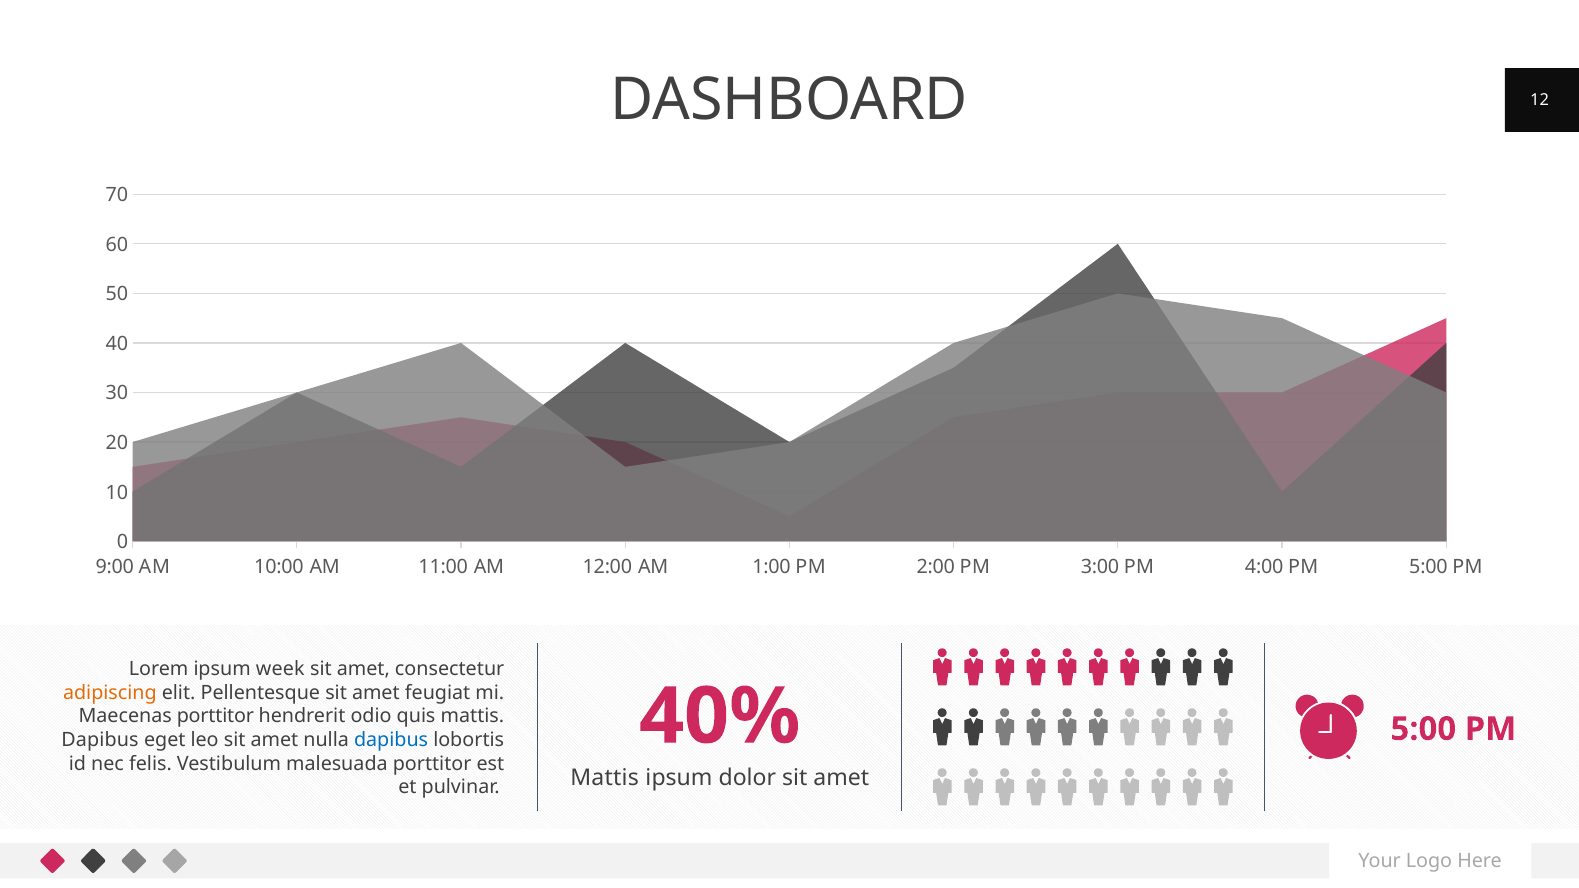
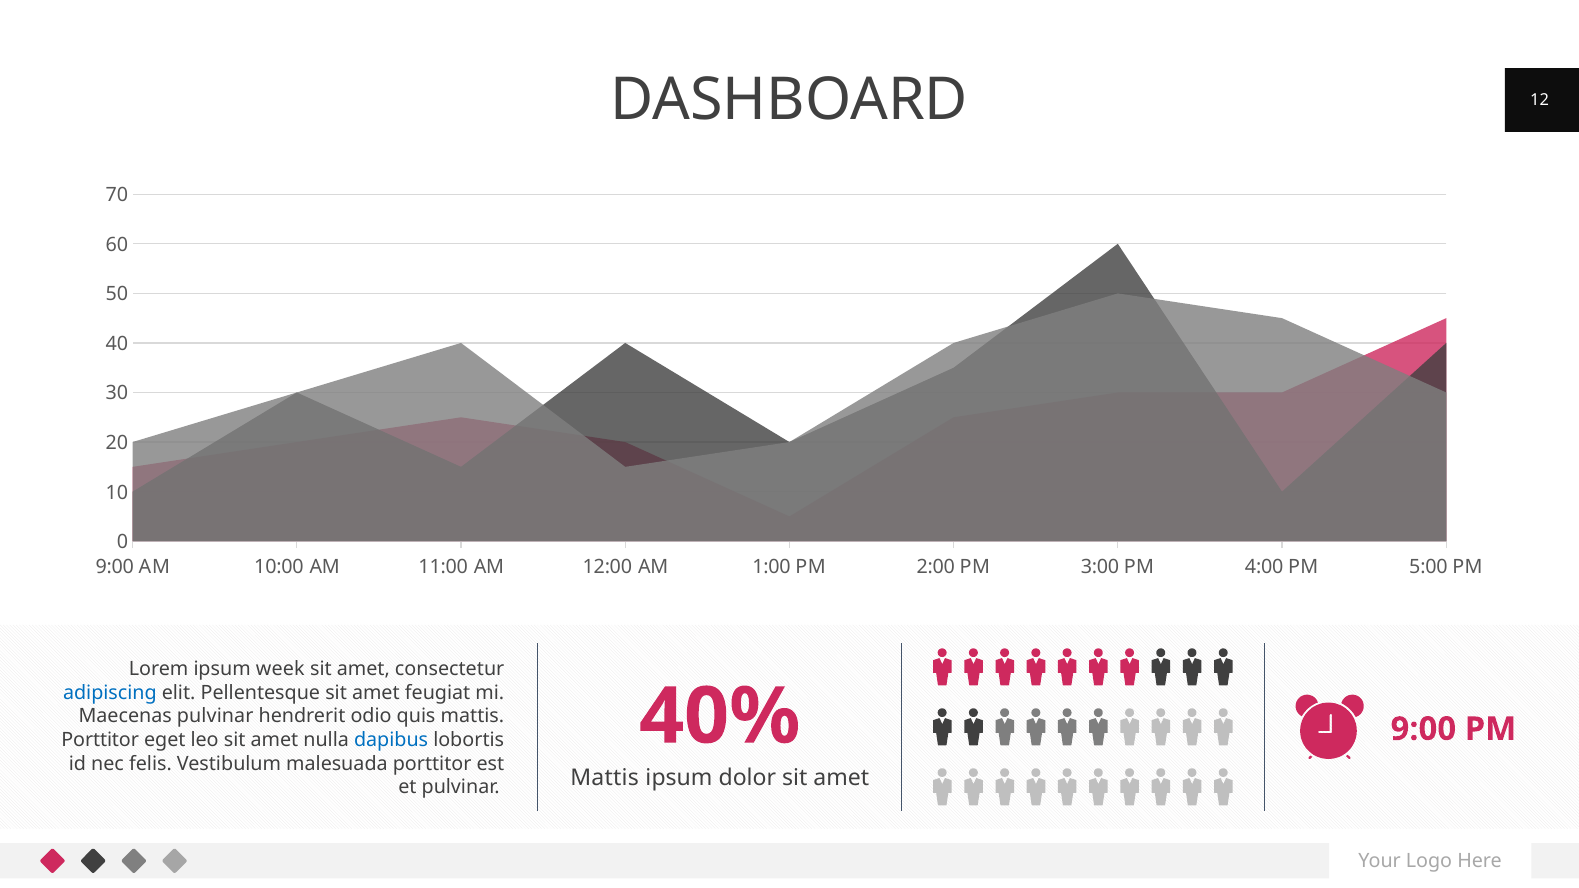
adipiscing colour: orange -> blue
Maecenas porttitor: porttitor -> pulvinar
5:00 at (1423, 729): 5:00 -> 9:00
Dapibus at (100, 740): Dapibus -> Porttitor
